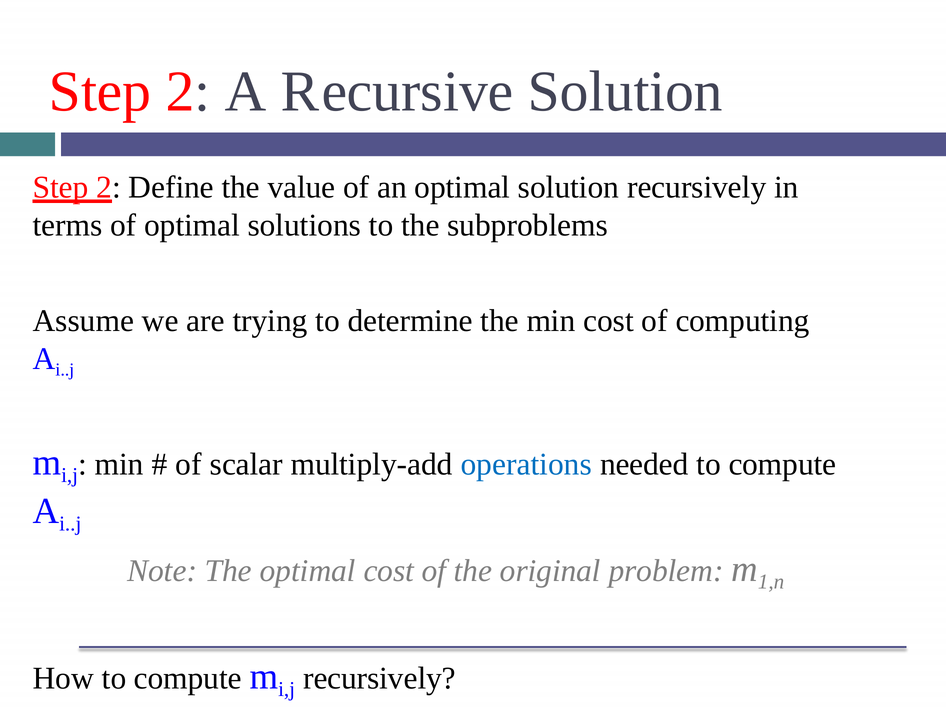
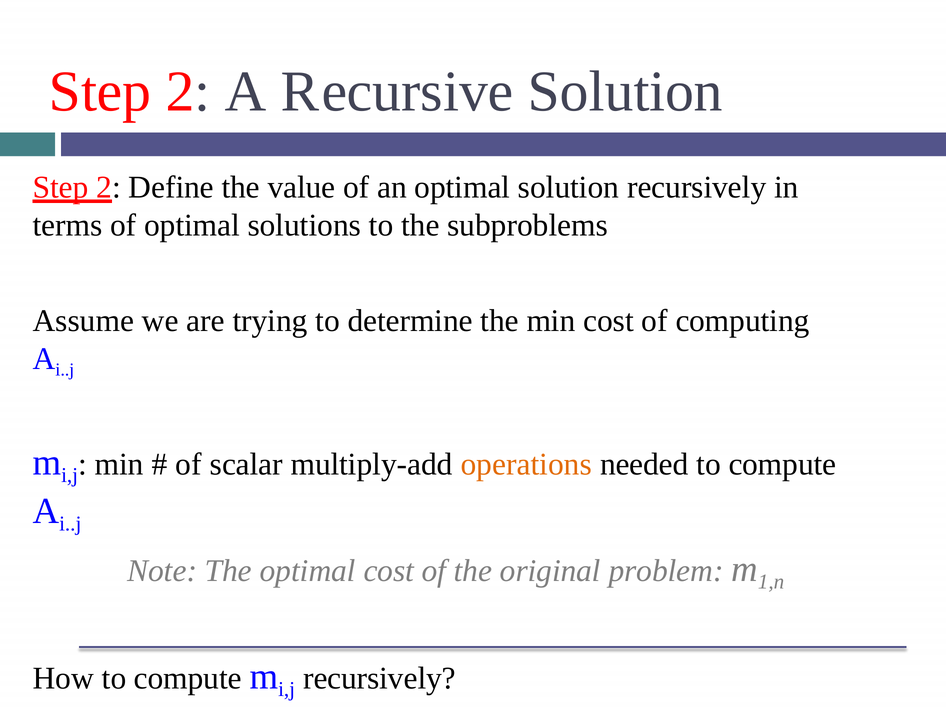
operations colour: blue -> orange
